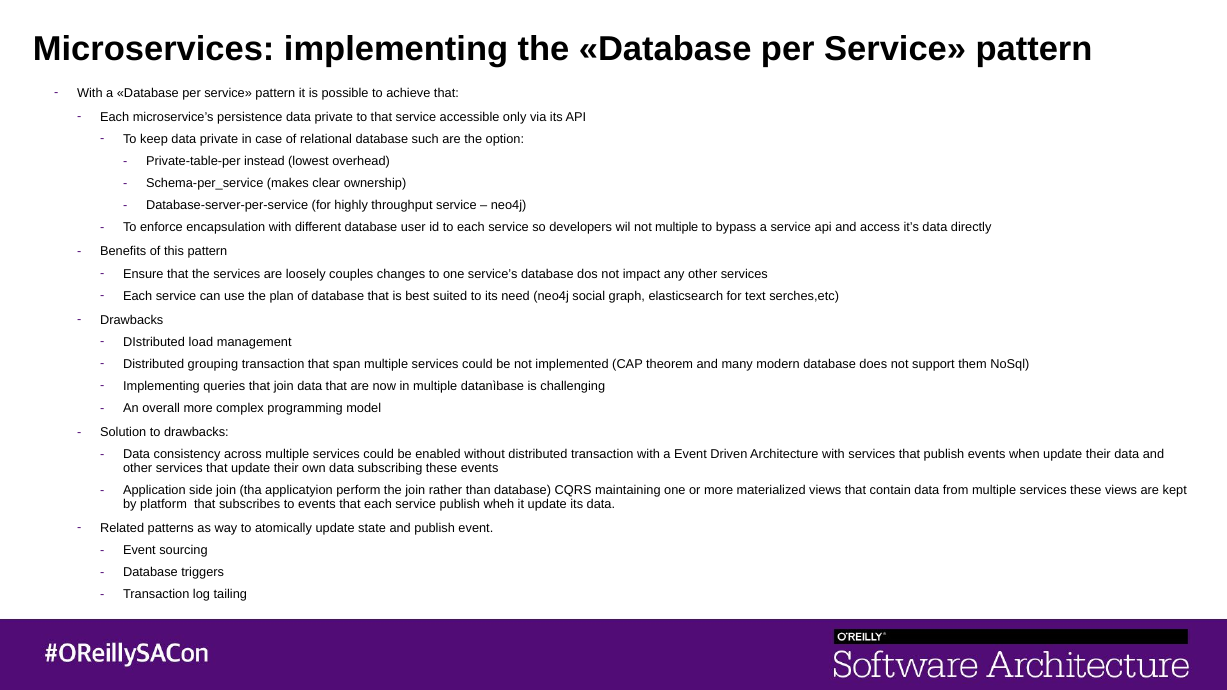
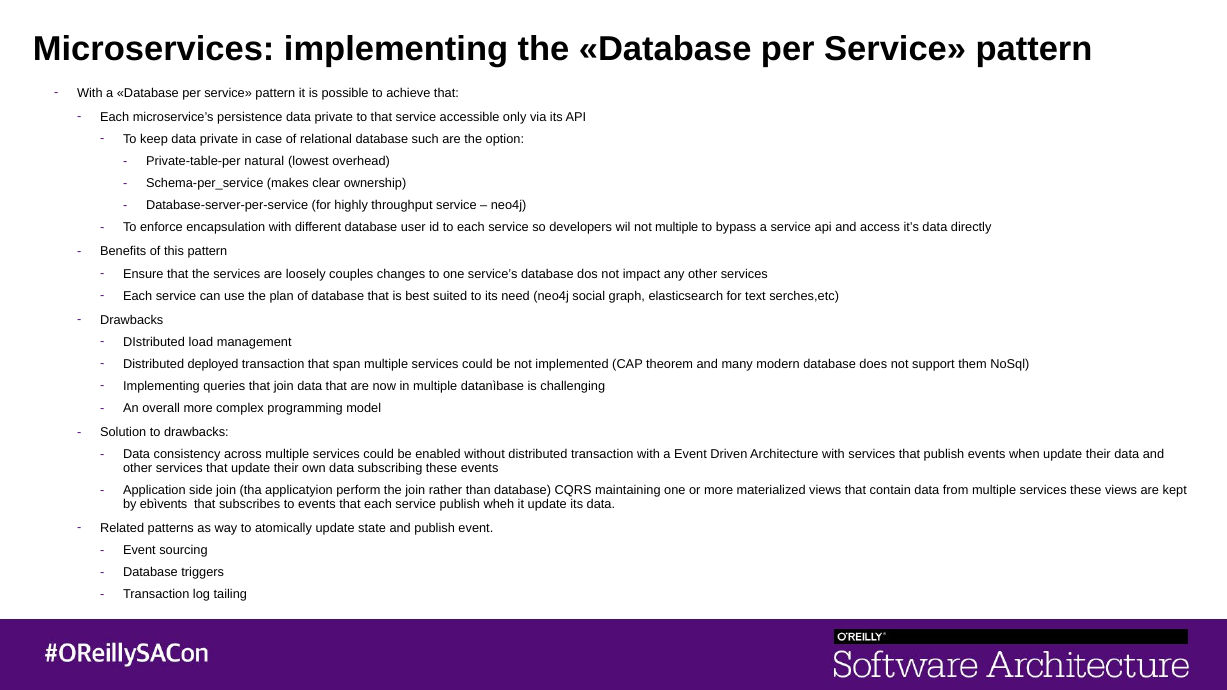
instead: instead -> natural
grouping: grouping -> deployed
platform: platform -> ebìvents
